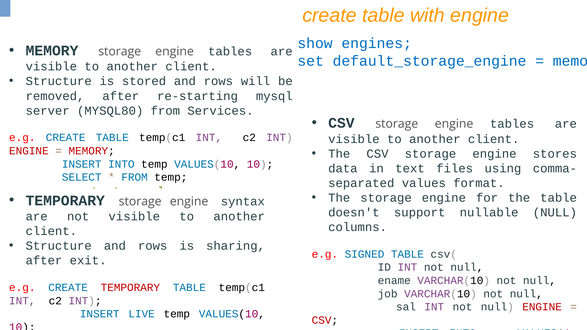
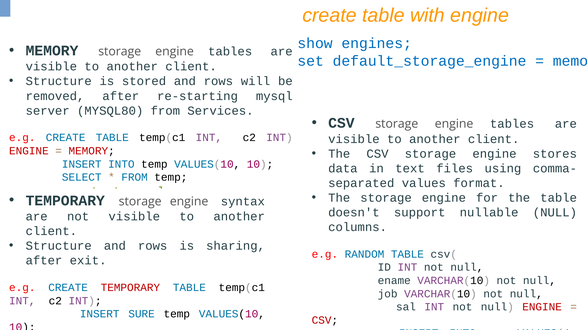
SIGNED: SIGNED -> RANDOM
LIVE: LIVE -> SURE
